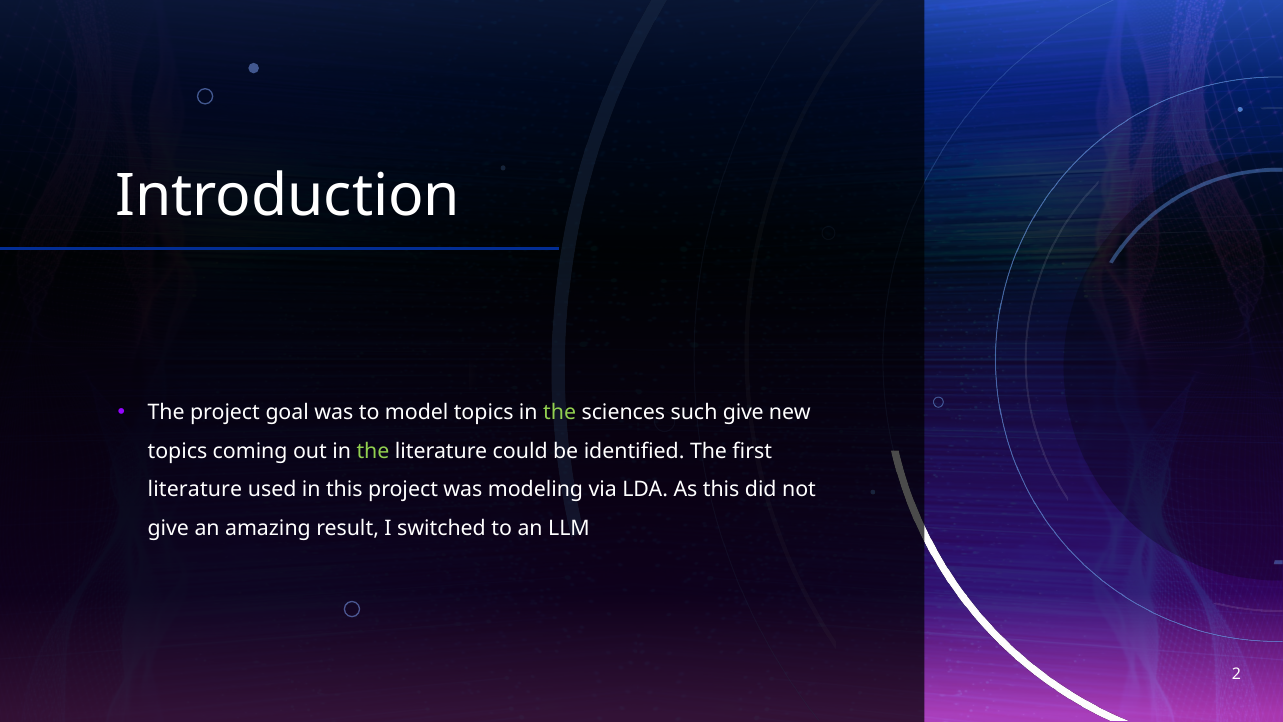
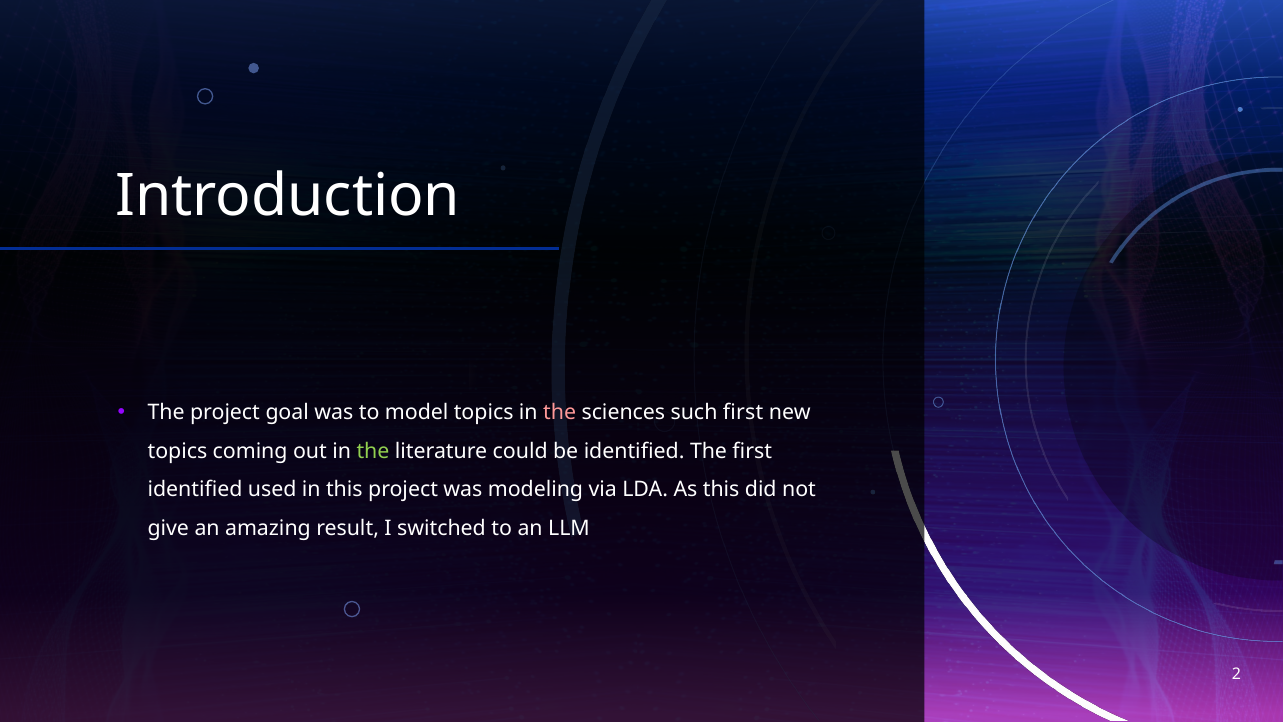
the at (560, 413) colour: light green -> pink
such give: give -> first
literature at (195, 490): literature -> identified
